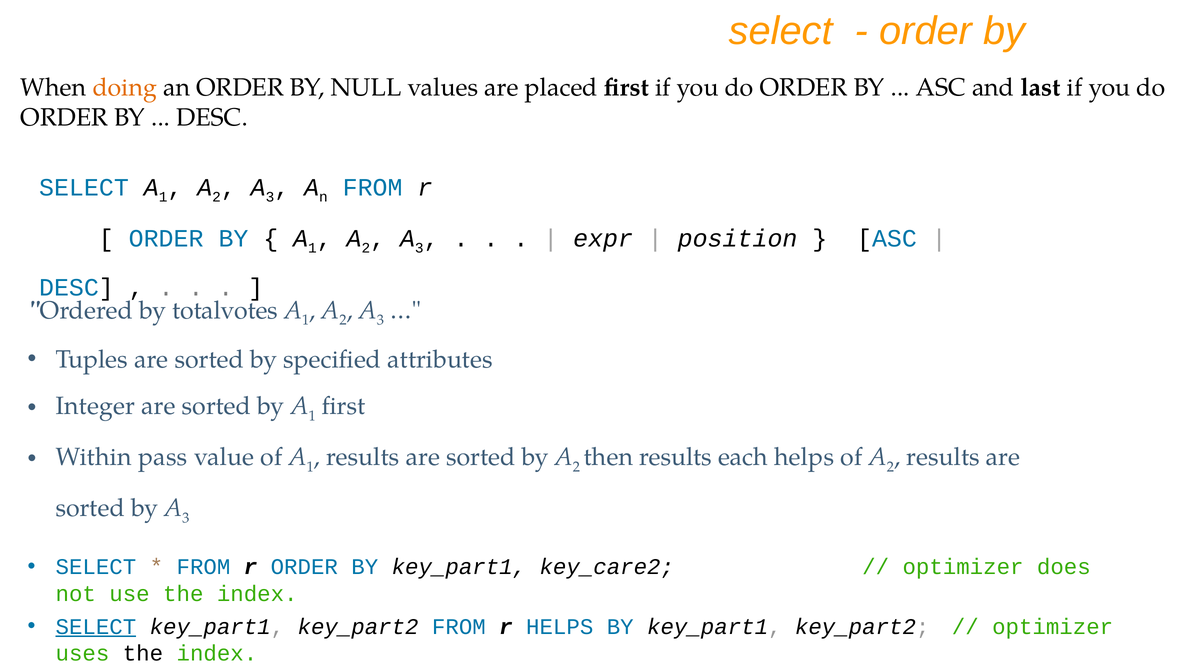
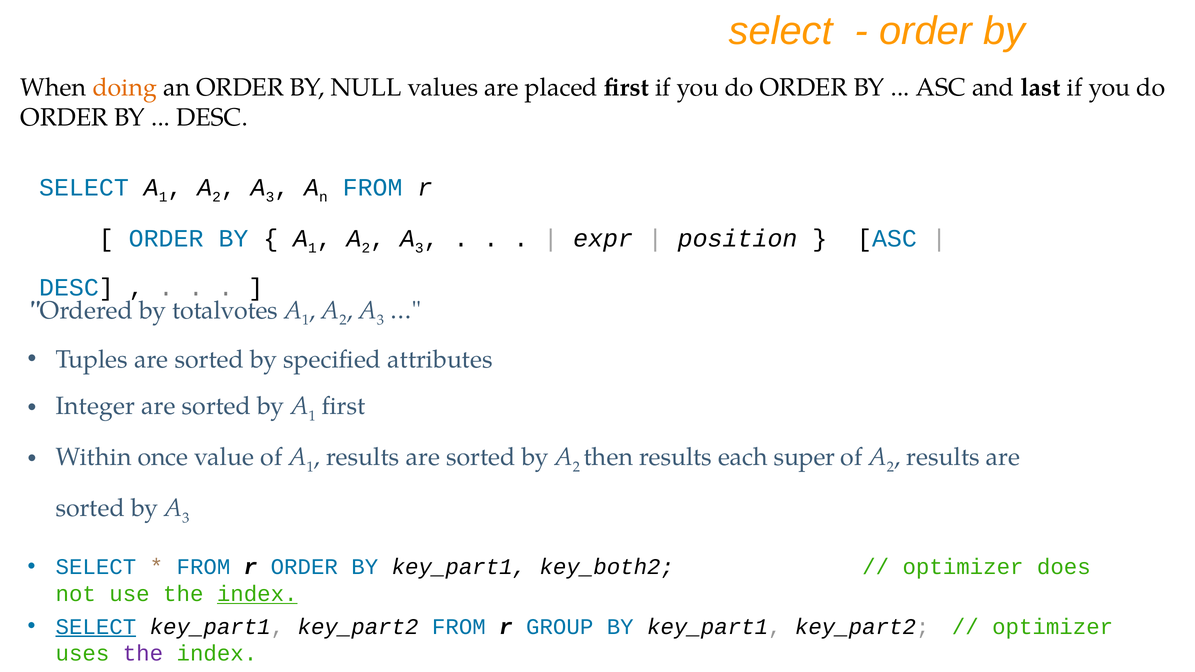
pass: pass -> once
each helps: helps -> super
key_care2: key_care2 -> key_both2
index at (257, 594) underline: none -> present
r HELPS: HELPS -> GROUP
the at (143, 654) colour: black -> purple
